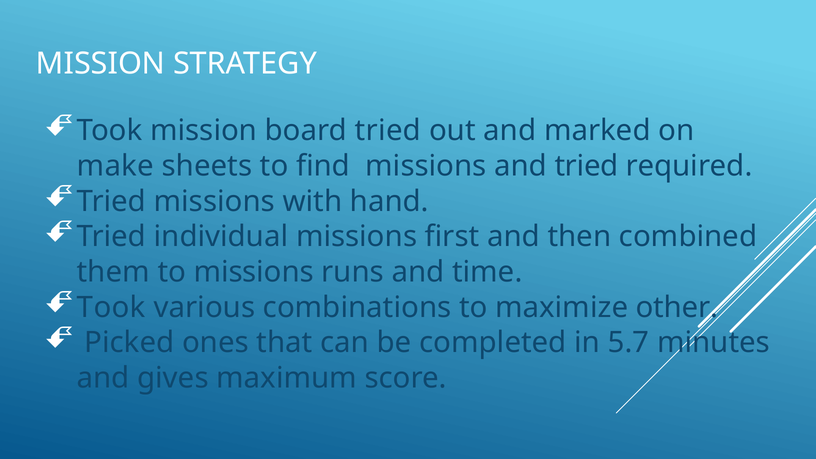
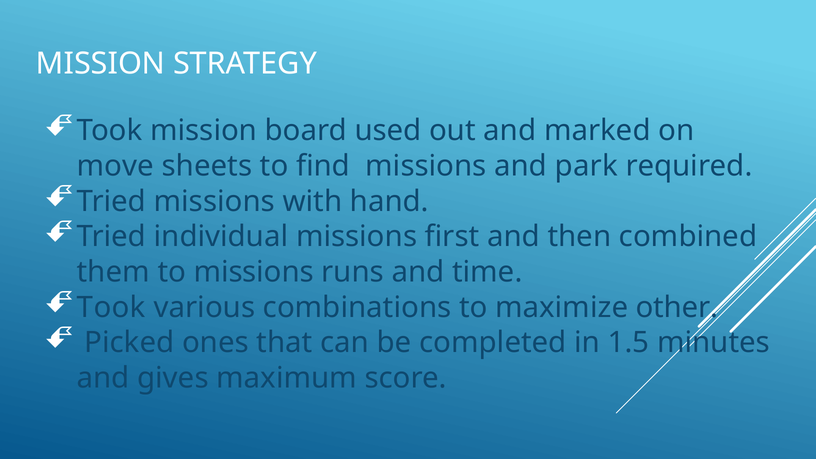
board tried: tried -> used
make: make -> move
and tried: tried -> park
5.7: 5.7 -> 1.5
